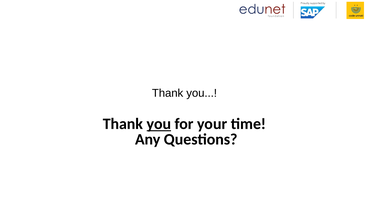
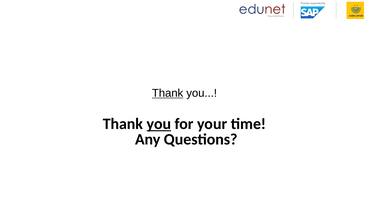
Thank at (168, 93) underline: none -> present
